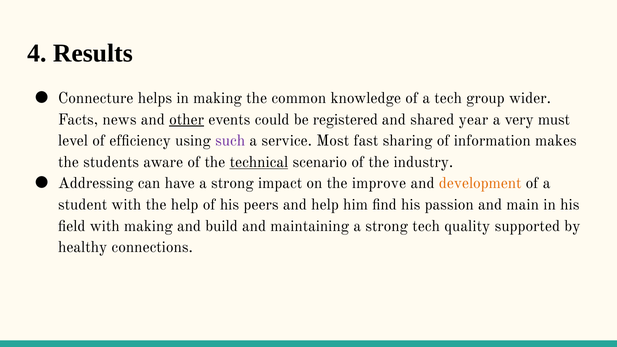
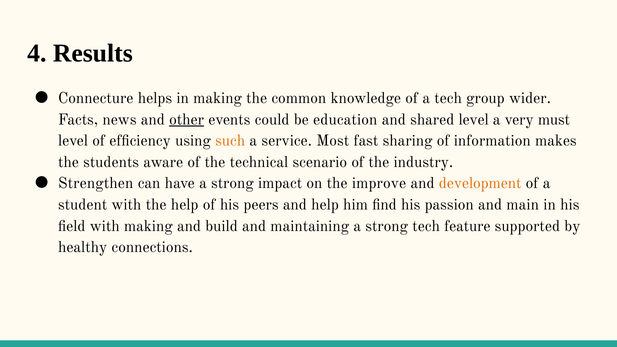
registered: registered -> education
shared year: year -> level
such colour: purple -> orange
technical underline: present -> none
Addressing: Addressing -> Strengthen
quality: quality -> feature
